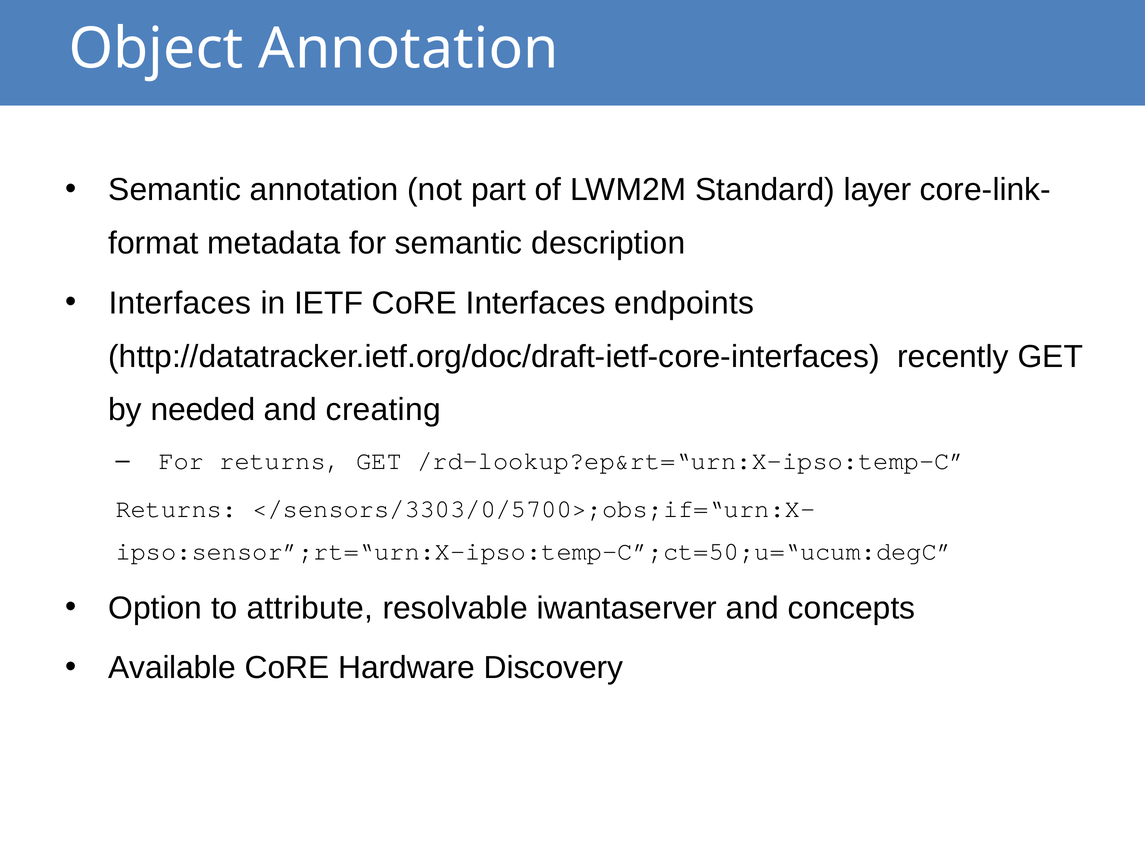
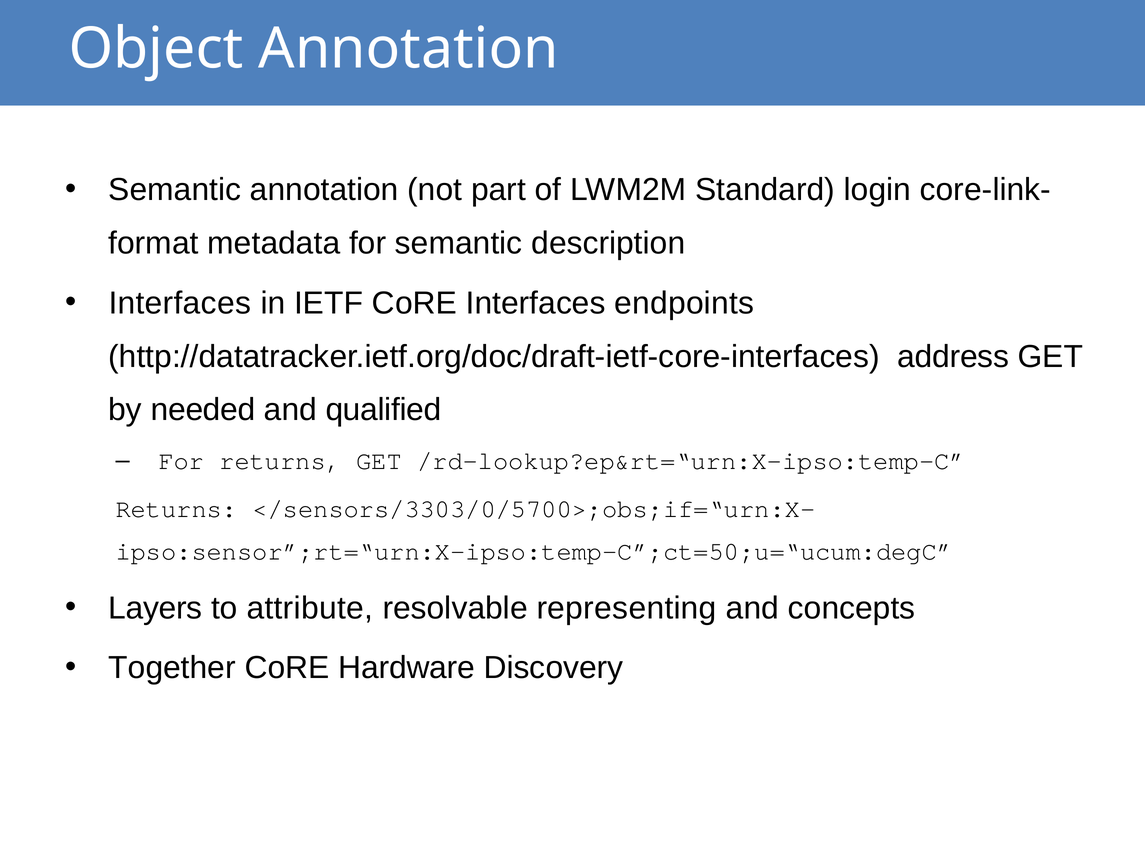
layer: layer -> login
recently: recently -> address
creating: creating -> qualified
Option: Option -> Layers
iwantaserver: iwantaserver -> representing
Available: Available -> Together
